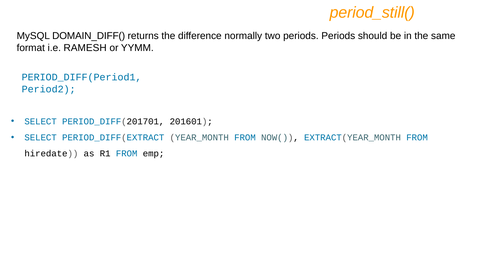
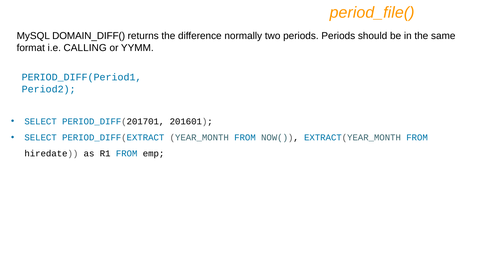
period_still(: period_still( -> period_file(
RAMESH: RAMESH -> CALLING
